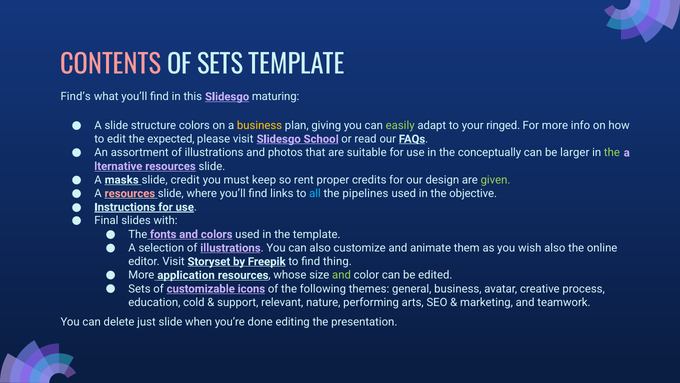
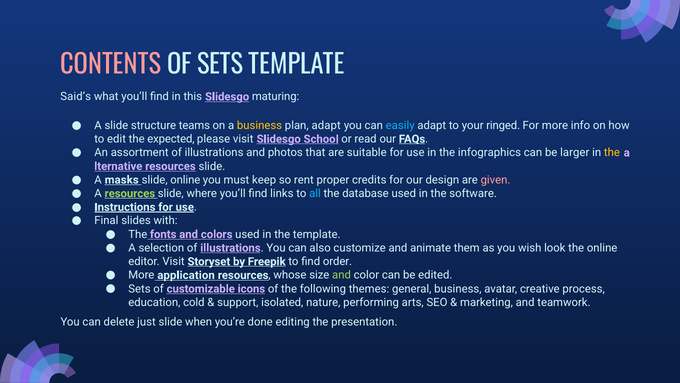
Find’s: Find’s -> Said’s
structure colors: colors -> teams
plan giving: giving -> adapt
easily colour: light green -> light blue
conceptually: conceptually -> infographics
the at (612, 152) colour: light green -> yellow
slide credit: credit -> online
given colour: light green -> pink
resources at (130, 193) colour: pink -> light green
pipelines: pipelines -> database
objective: objective -> software
wish also: also -> look
thing: thing -> order
relevant: relevant -> isolated
